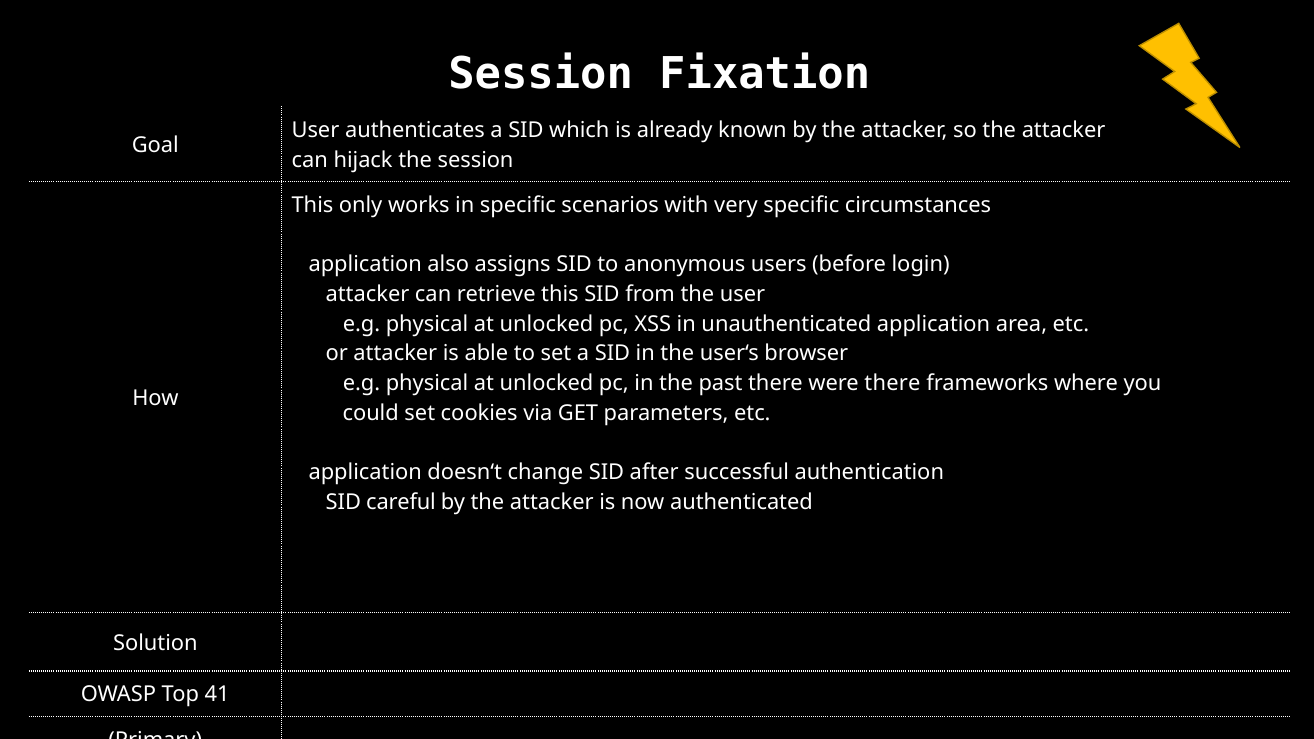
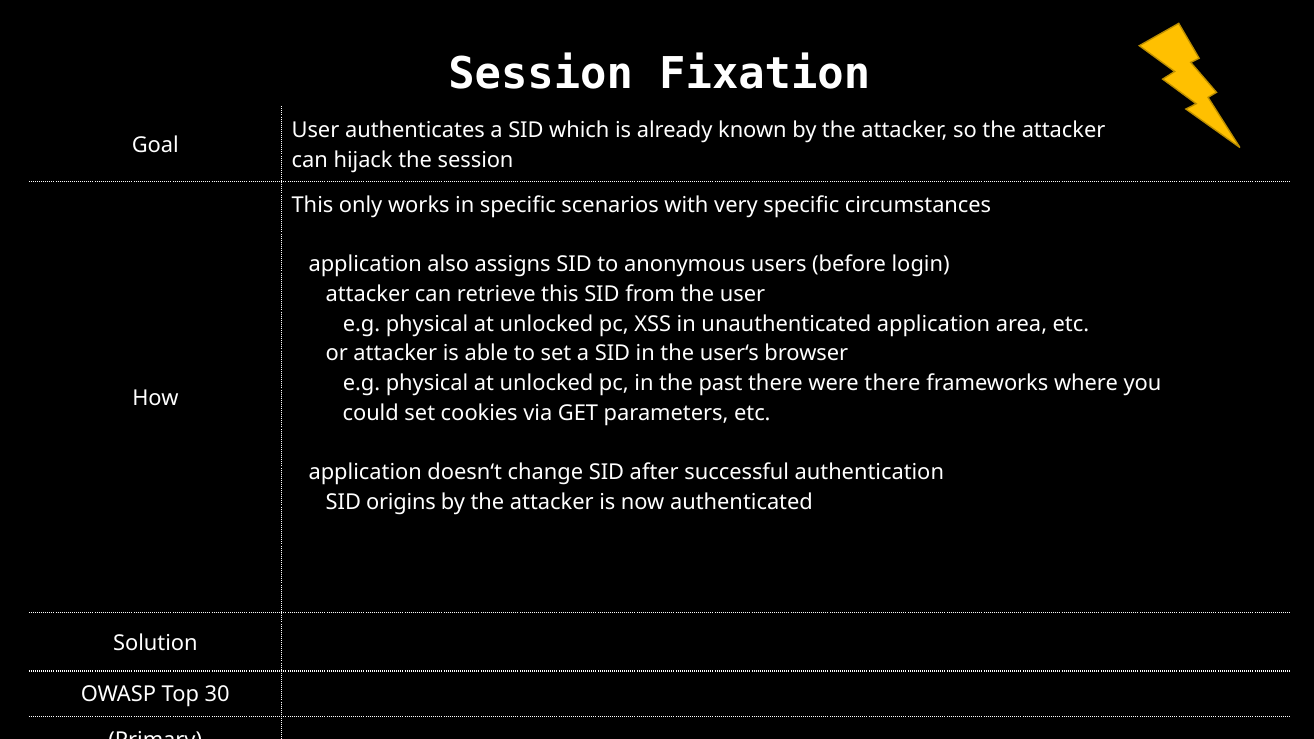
careful: careful -> origins
41: 41 -> 30
